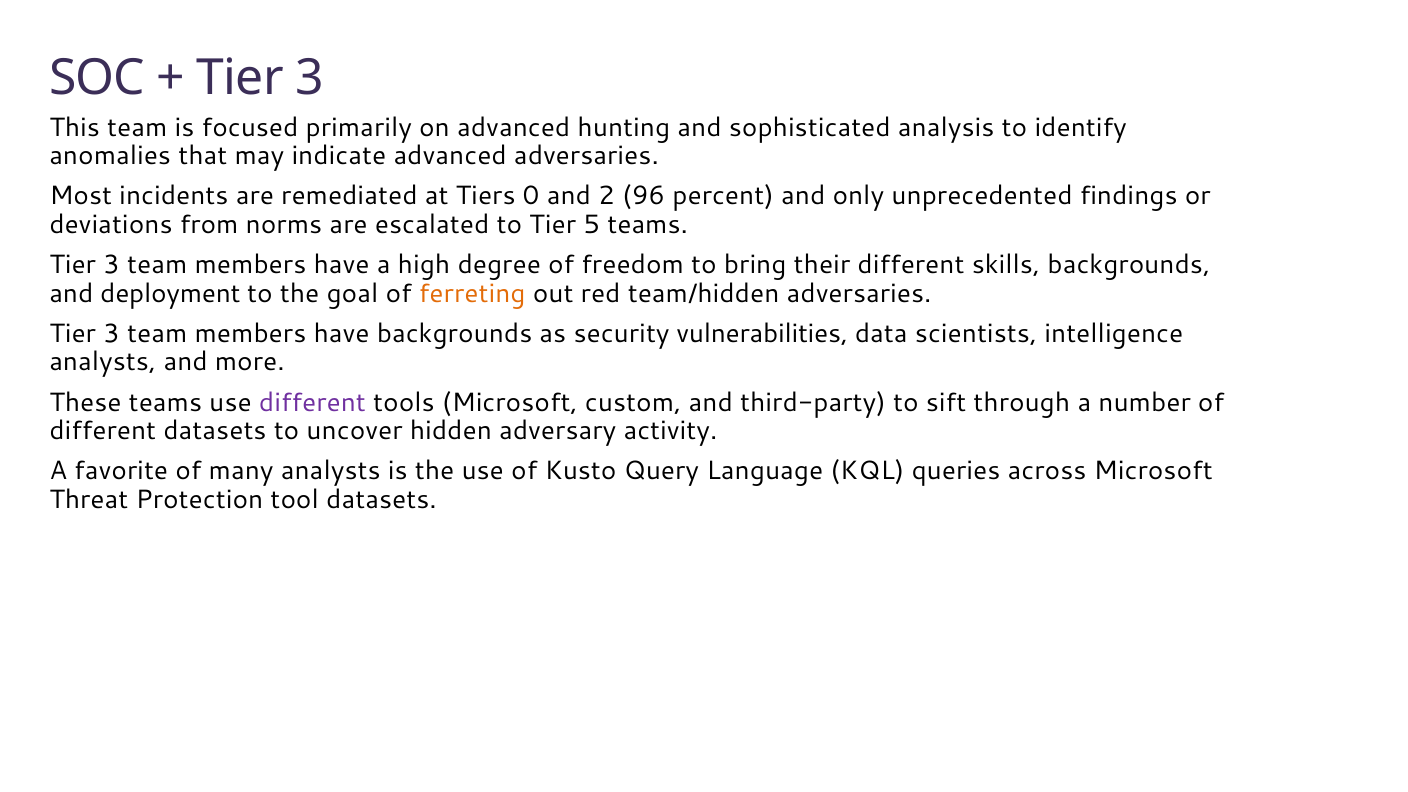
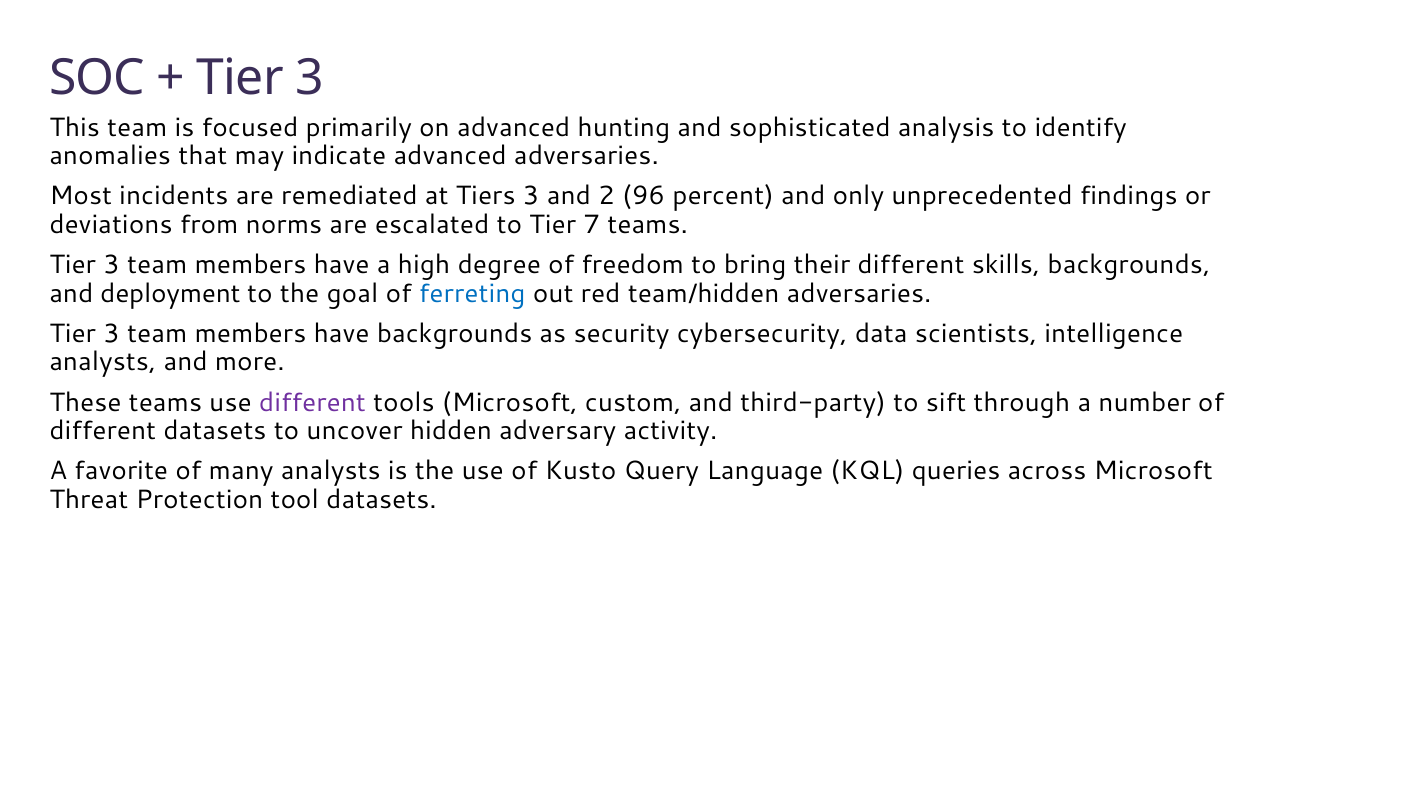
Tiers 0: 0 -> 3
5: 5 -> 7
ferreting colour: orange -> blue
vulnerabilities: vulnerabilities -> cybersecurity
